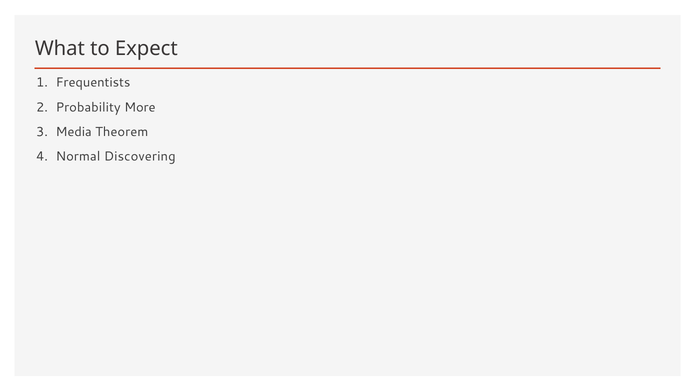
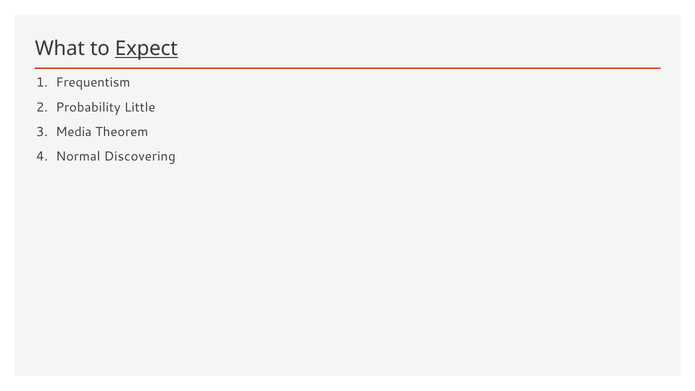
Expect underline: none -> present
Frequentists: Frequentists -> Frequentism
More: More -> Little
